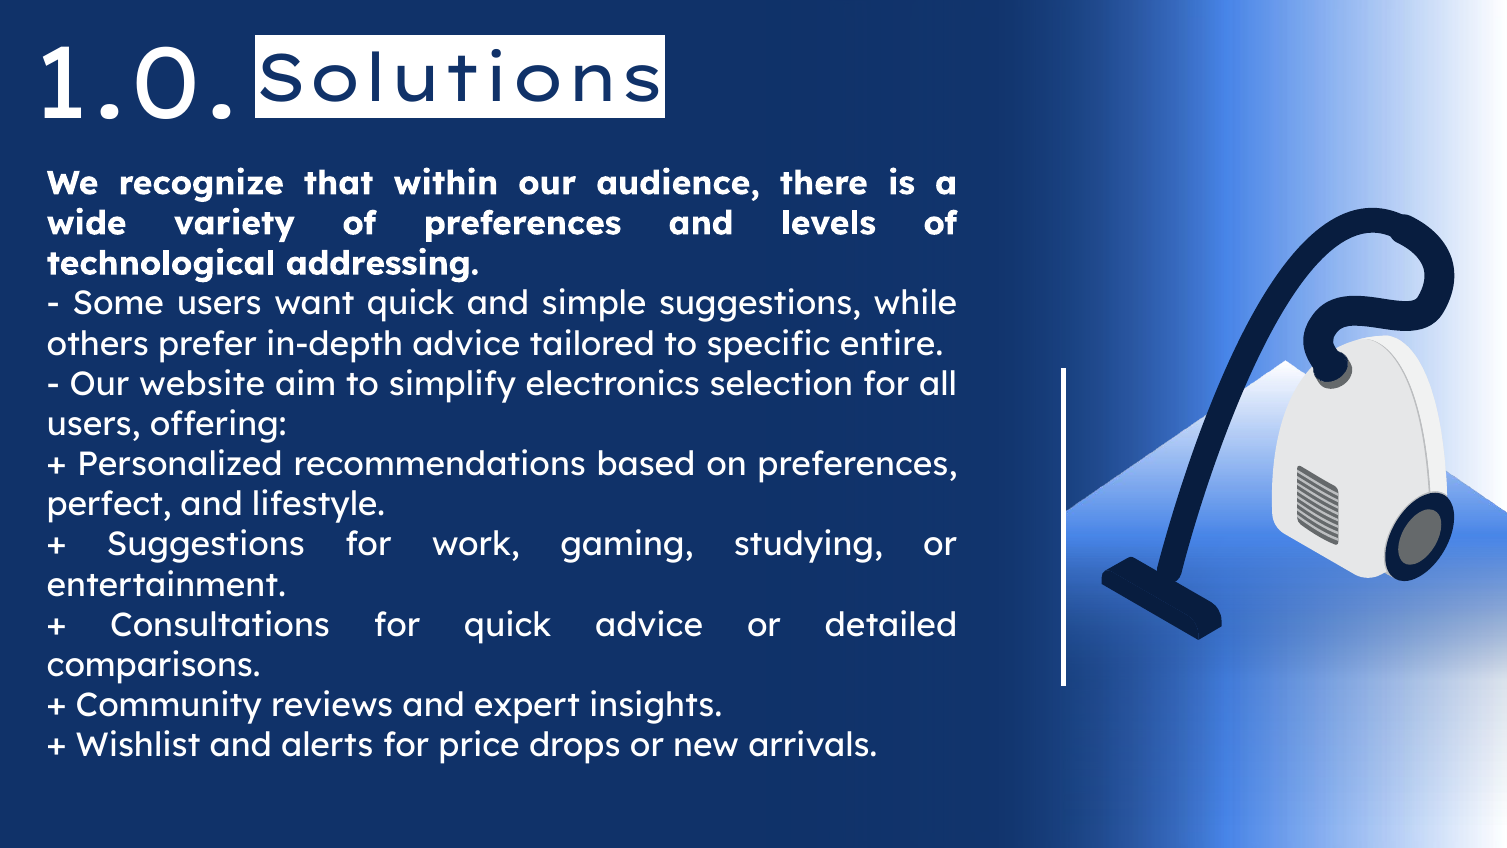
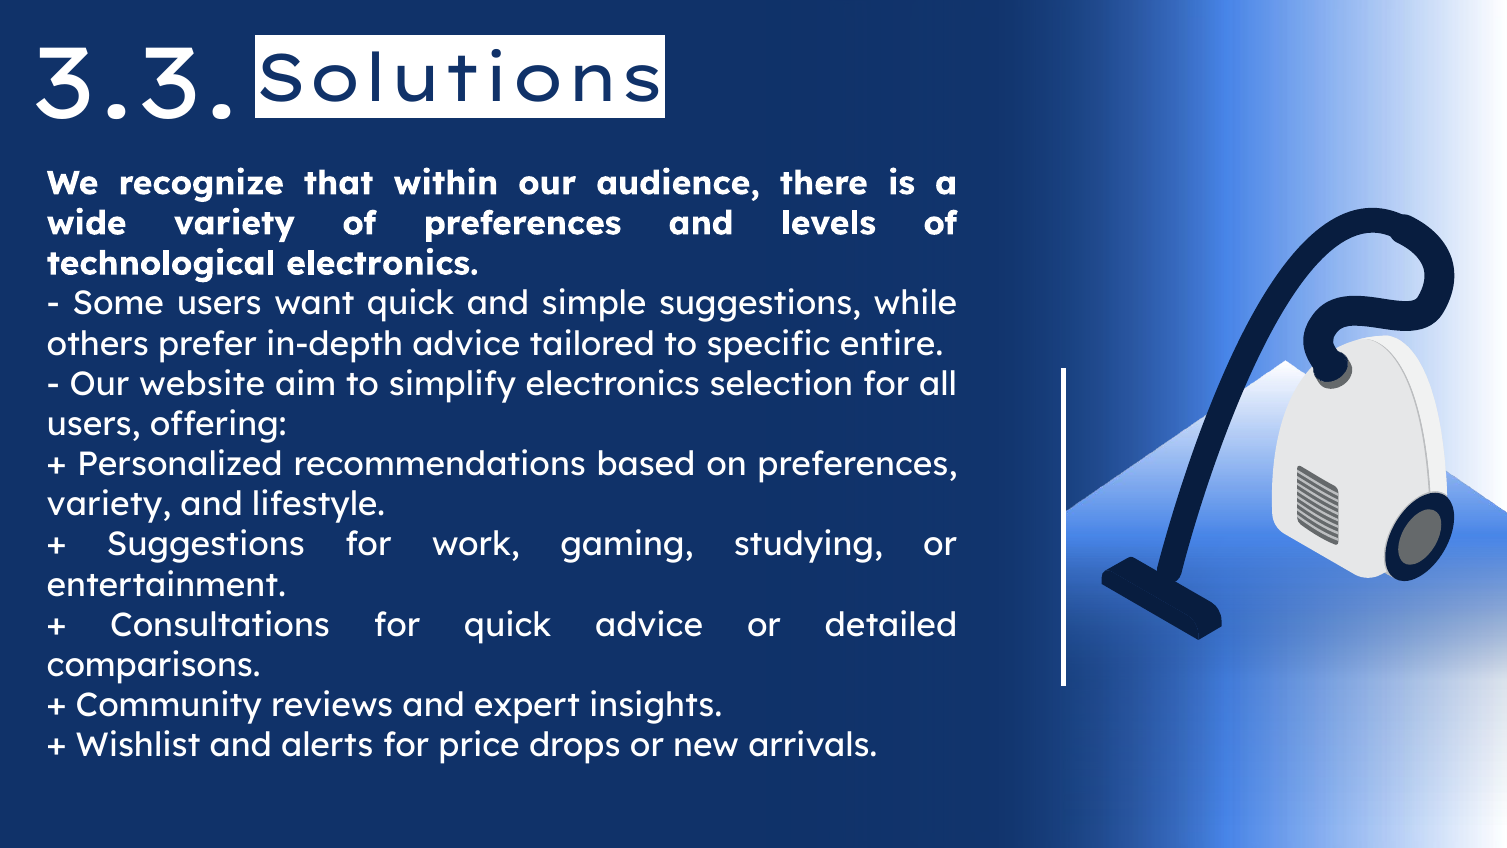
1.0: 1.0 -> 3.3
technological addressing: addressing -> electronics
perfect at (109, 505): perfect -> variety
